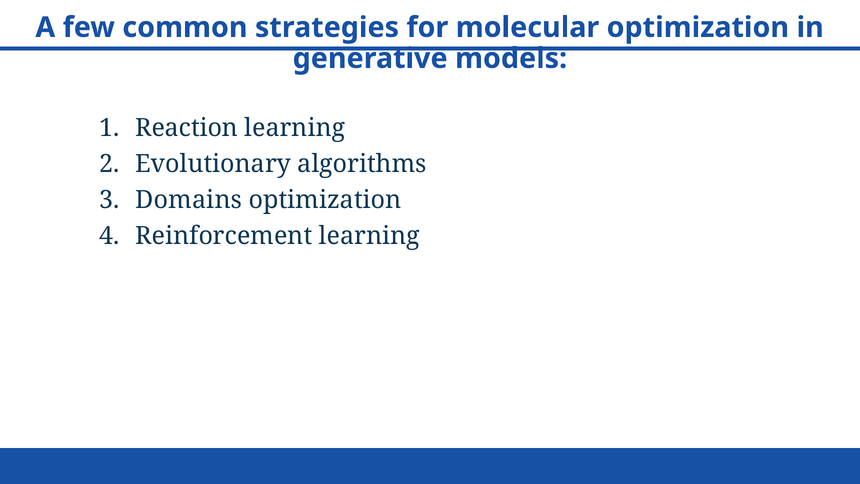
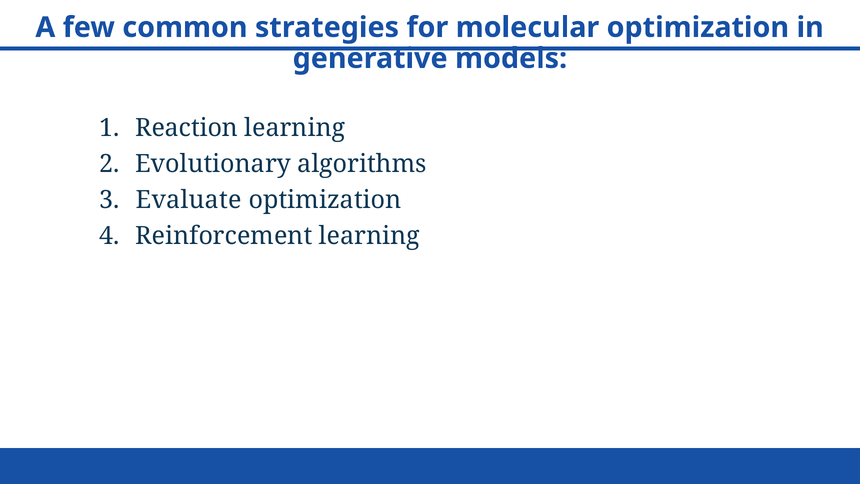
Domains: Domains -> Evaluate
